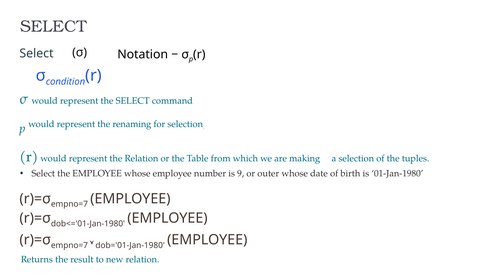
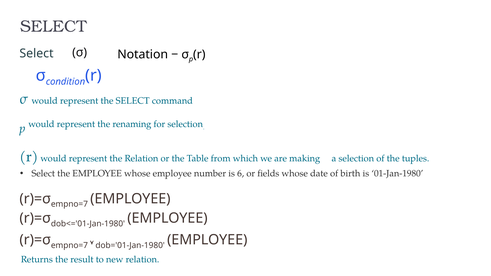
9: 9 -> 6
outer: outer -> fields
